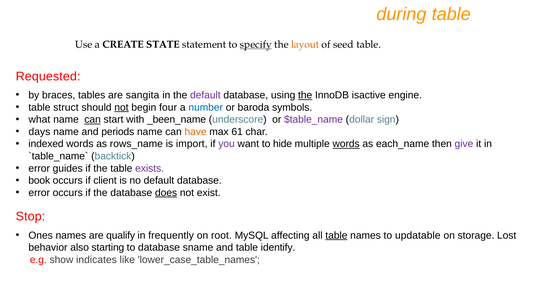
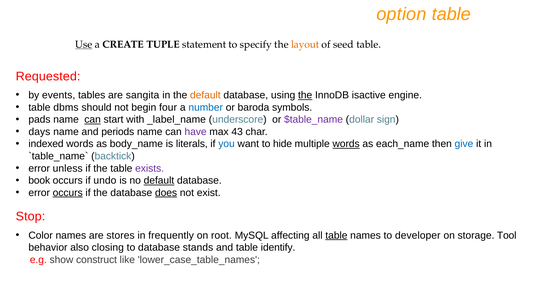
during: during -> option
Use underline: none -> present
STATE: STATE -> TUPLE
specify underline: present -> none
braces: braces -> events
default at (205, 95) colour: purple -> orange
struct: struct -> dbms
not at (121, 108) underline: present -> none
what: what -> pads
_been_name: _been_name -> _label_name
have colour: orange -> purple
61: 61 -> 43
rows_name: rows_name -> body_name
import: import -> literals
you colour: purple -> blue
give colour: purple -> blue
guides: guides -> unless
client: client -> undo
default at (159, 181) underline: none -> present
occurs at (68, 193) underline: none -> present
Ones: Ones -> Color
qualify: qualify -> stores
updatable: updatable -> developer
Lost: Lost -> Tool
starting: starting -> closing
sname: sname -> stands
indicates: indicates -> construct
